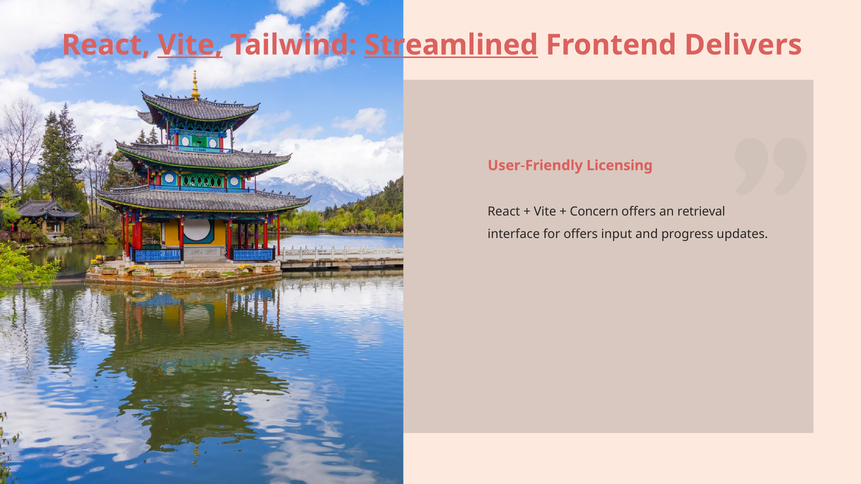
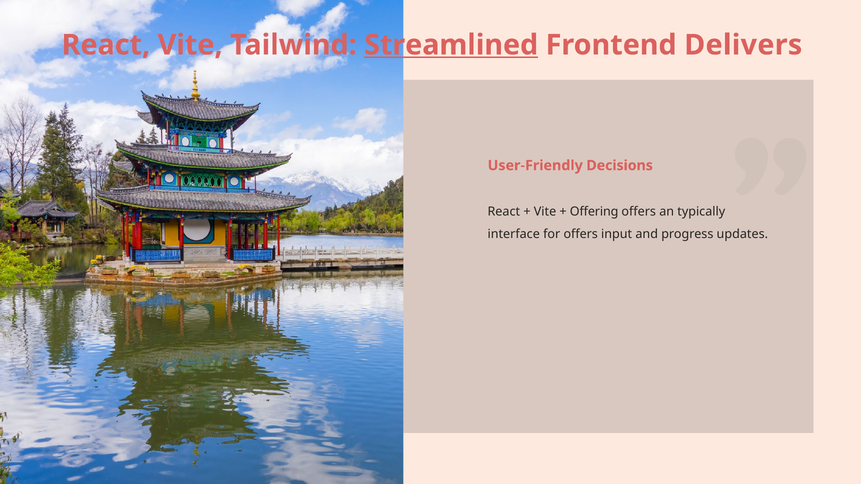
Vite at (190, 45) underline: present -> none
Licensing: Licensing -> Decisions
Concern: Concern -> Offering
retrieval: retrieval -> typically
